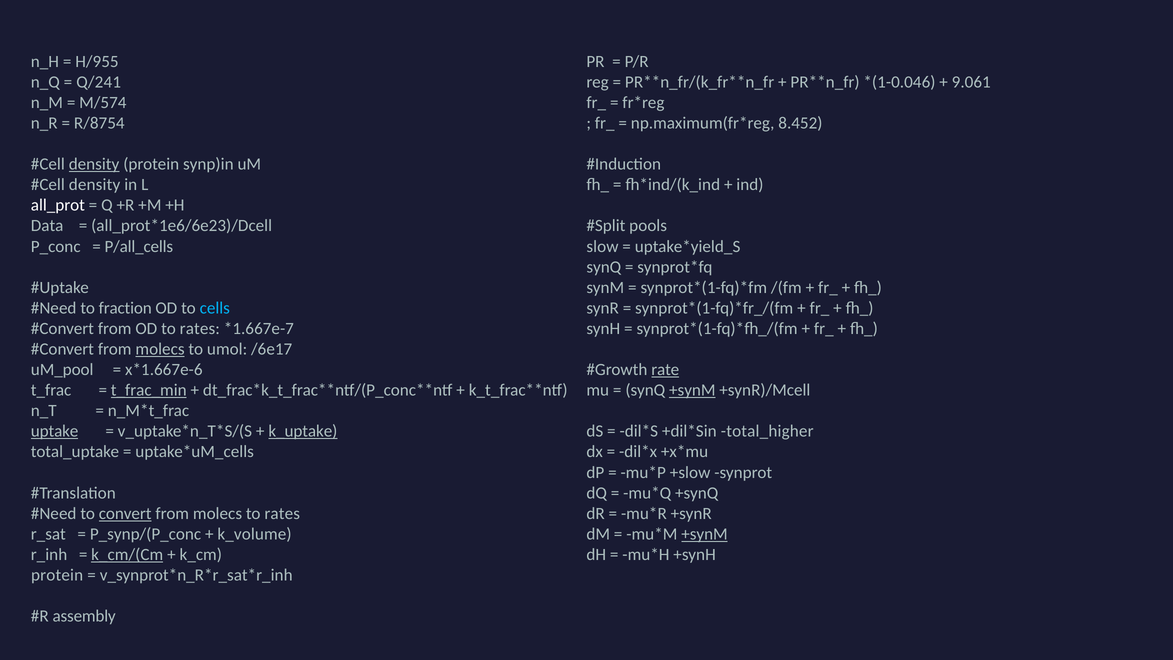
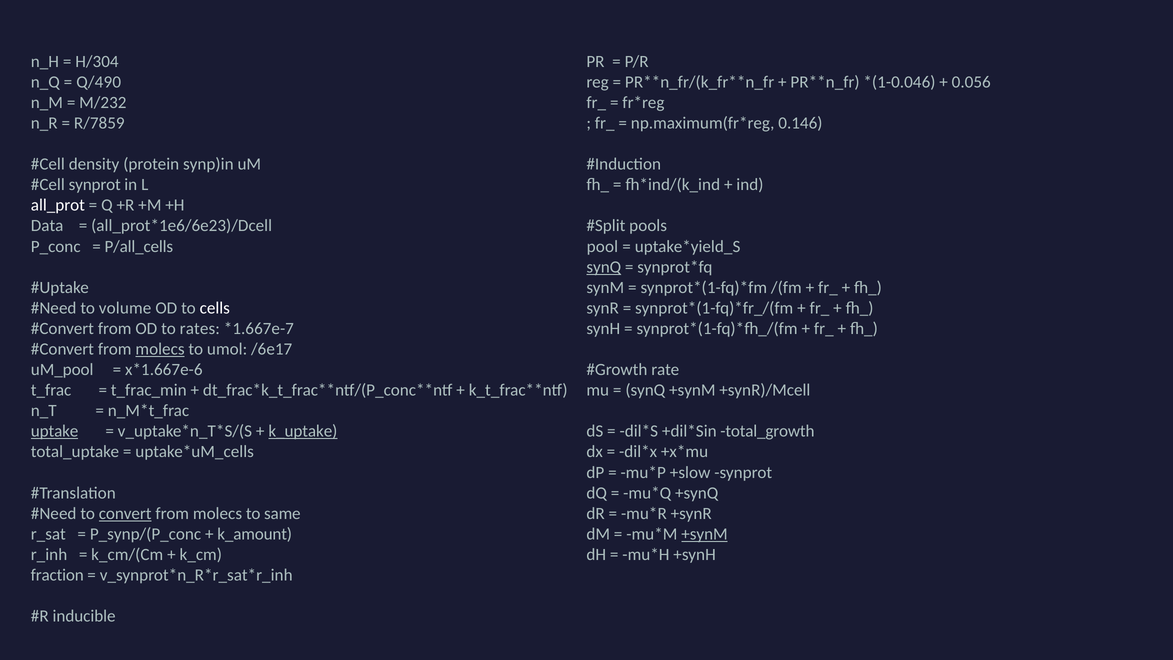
H/955: H/955 -> H/304
Q/241: Q/241 -> Q/490
9.061: 9.061 -> 0.056
M/574: M/574 -> M/232
R/8754: R/8754 -> R/7859
8.452: 8.452 -> 0.146
density at (94, 164) underline: present -> none
density at (95, 185): density -> synprot
slow: slow -> pool
synQ at (604, 267) underline: none -> present
fraction: fraction -> volume
cells colour: light blue -> white
rate underline: present -> none
t_frac_min underline: present -> none
+synM at (692, 390) underline: present -> none
total_higher: total_higher -> total_growth
molecs to rates: rates -> same
k_volume: k_volume -> k_amount
k_cm/(Cm underline: present -> none
protein at (57, 575): protein -> fraction
assembly: assembly -> inducible
